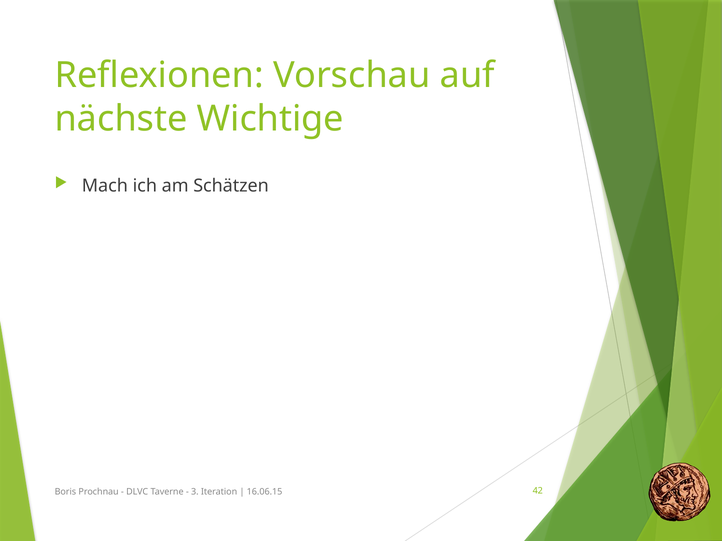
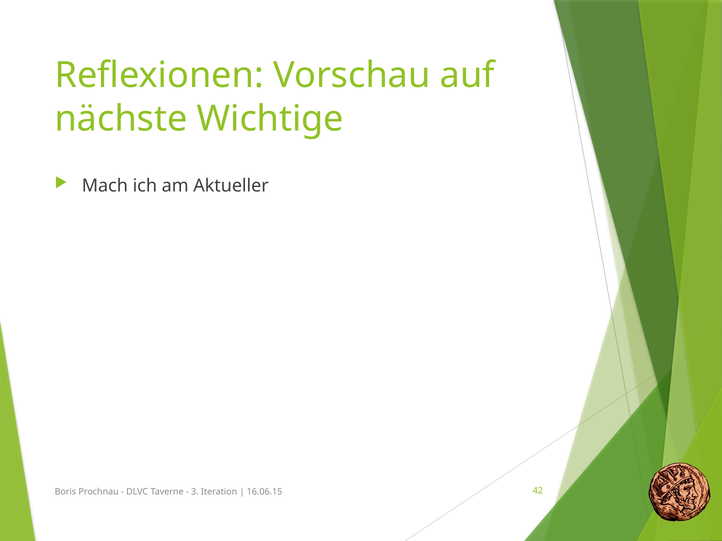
Schätzen: Schätzen -> Aktueller
